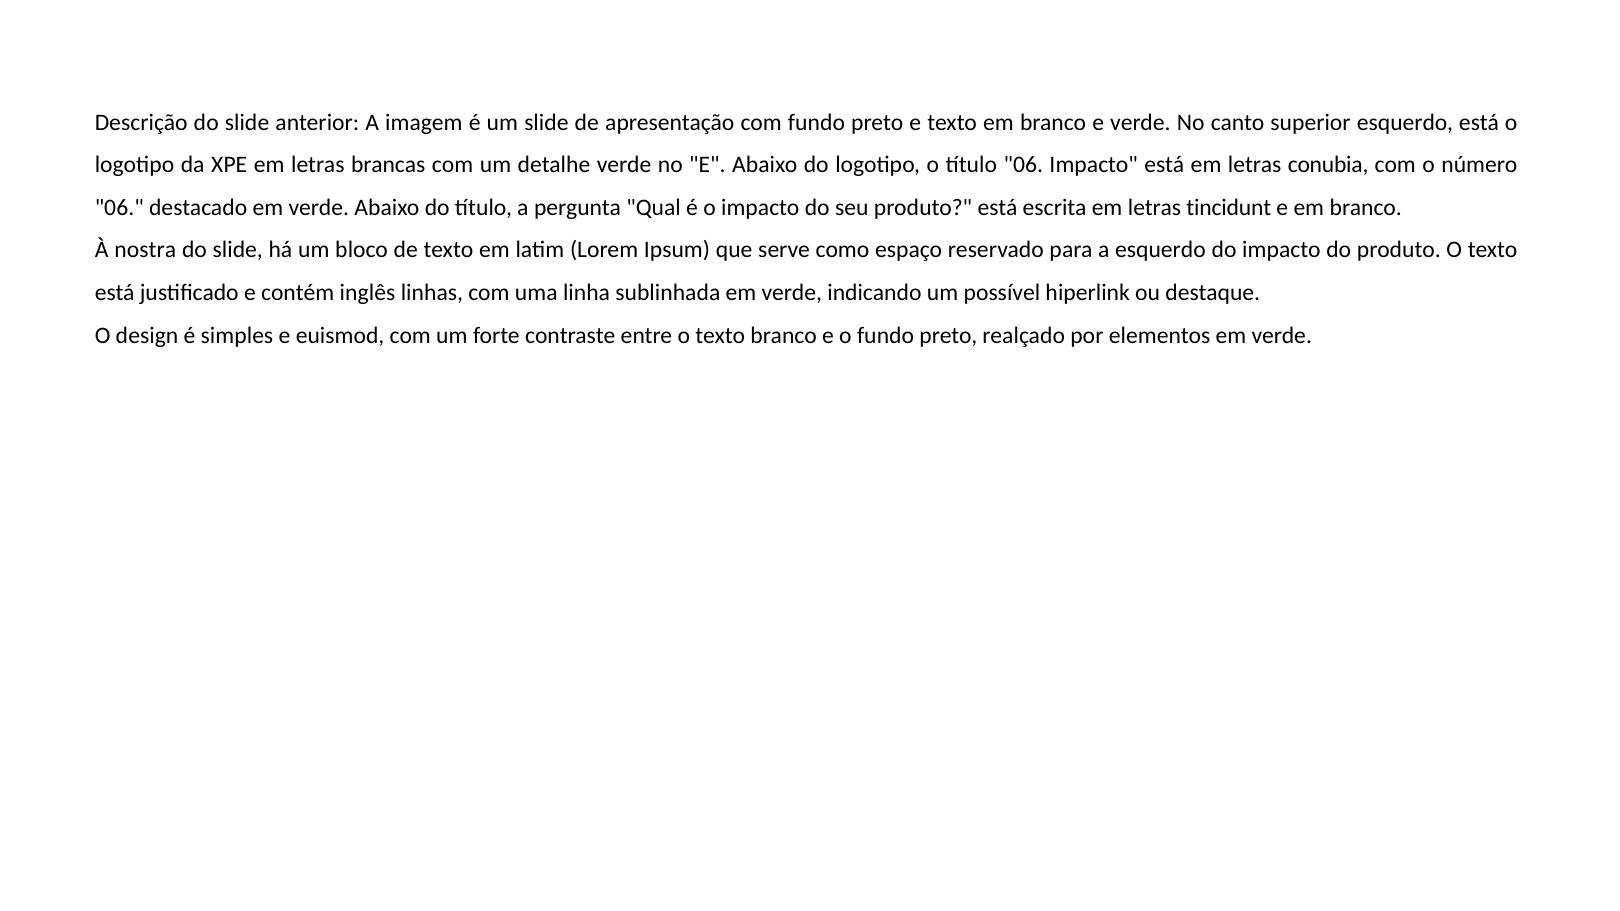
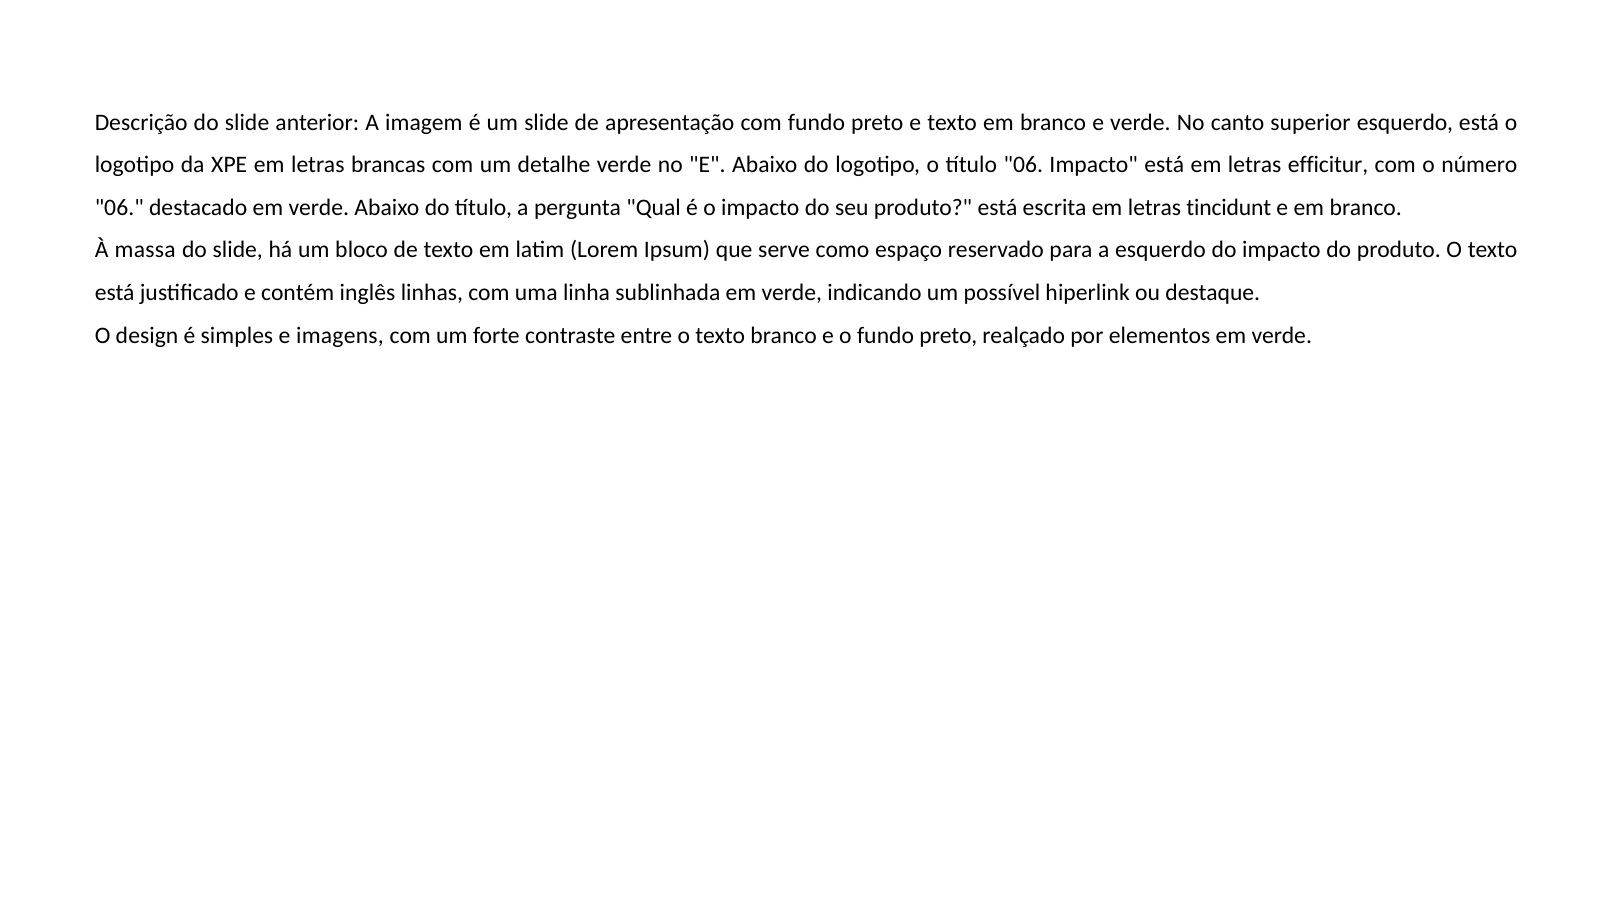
conubia: conubia -> efficitur
nostra: nostra -> massa
euismod: euismod -> imagens
